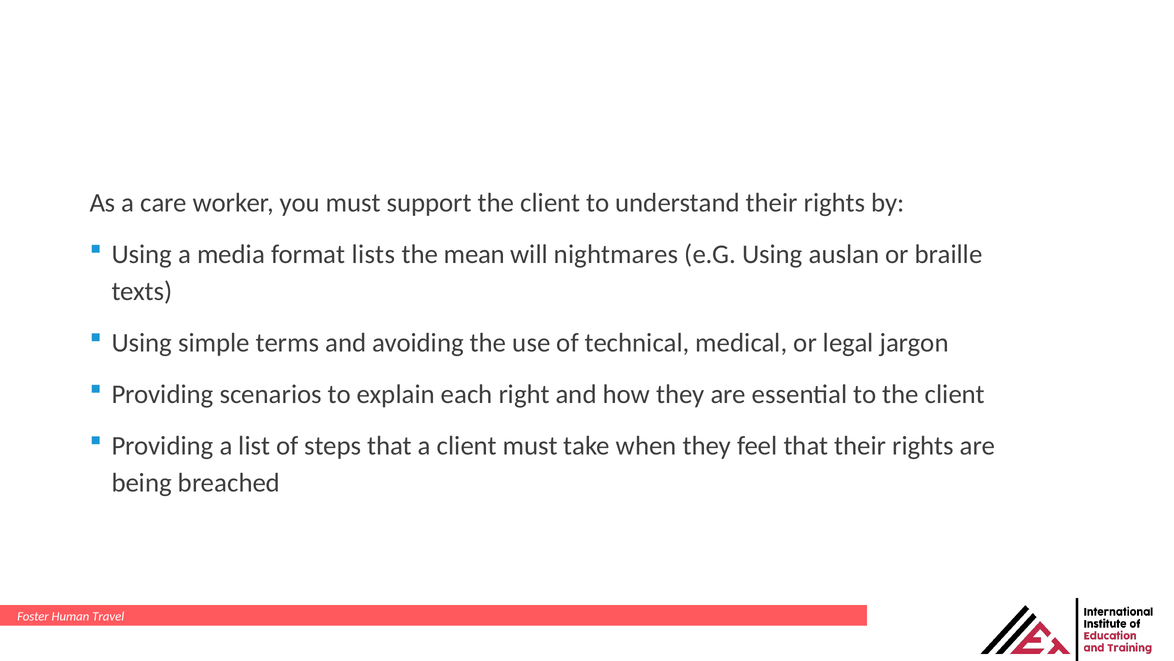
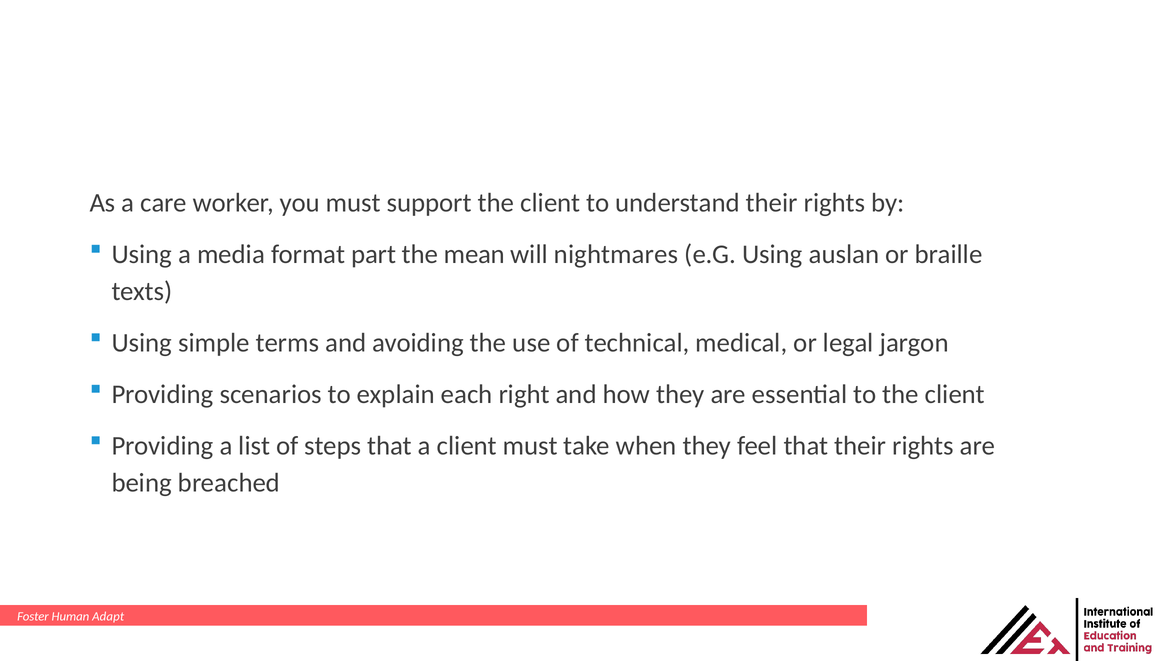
lists: lists -> part
Travel: Travel -> Adapt
